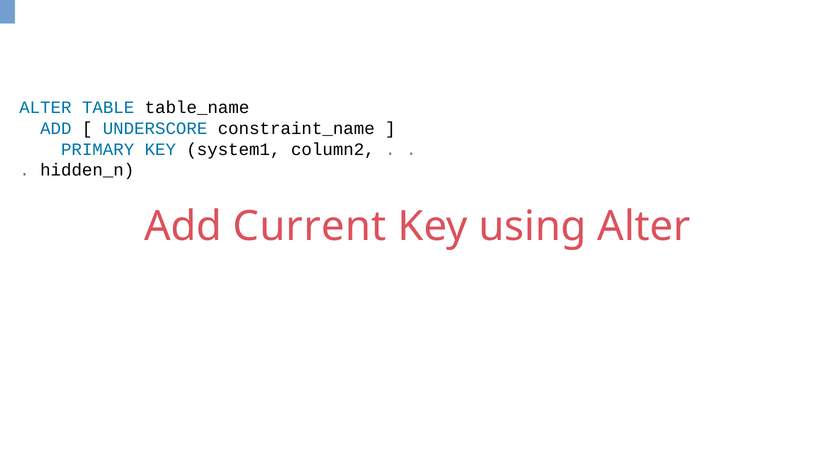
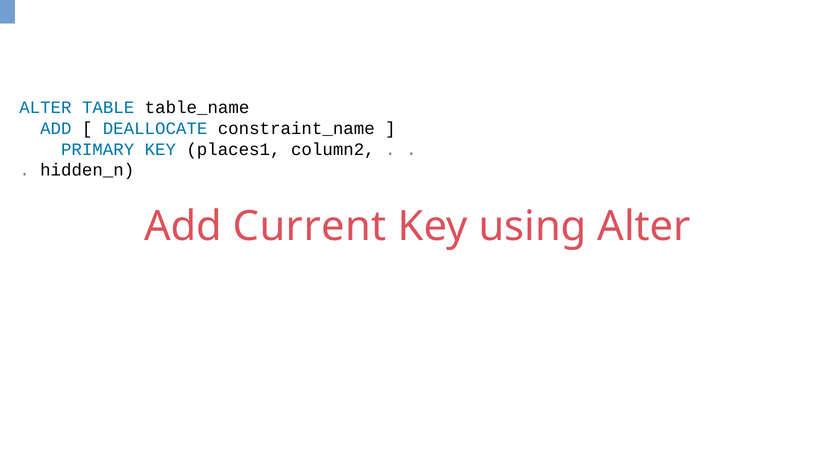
UNDERSCORE: UNDERSCORE -> DEALLOCATE
system1: system1 -> places1
